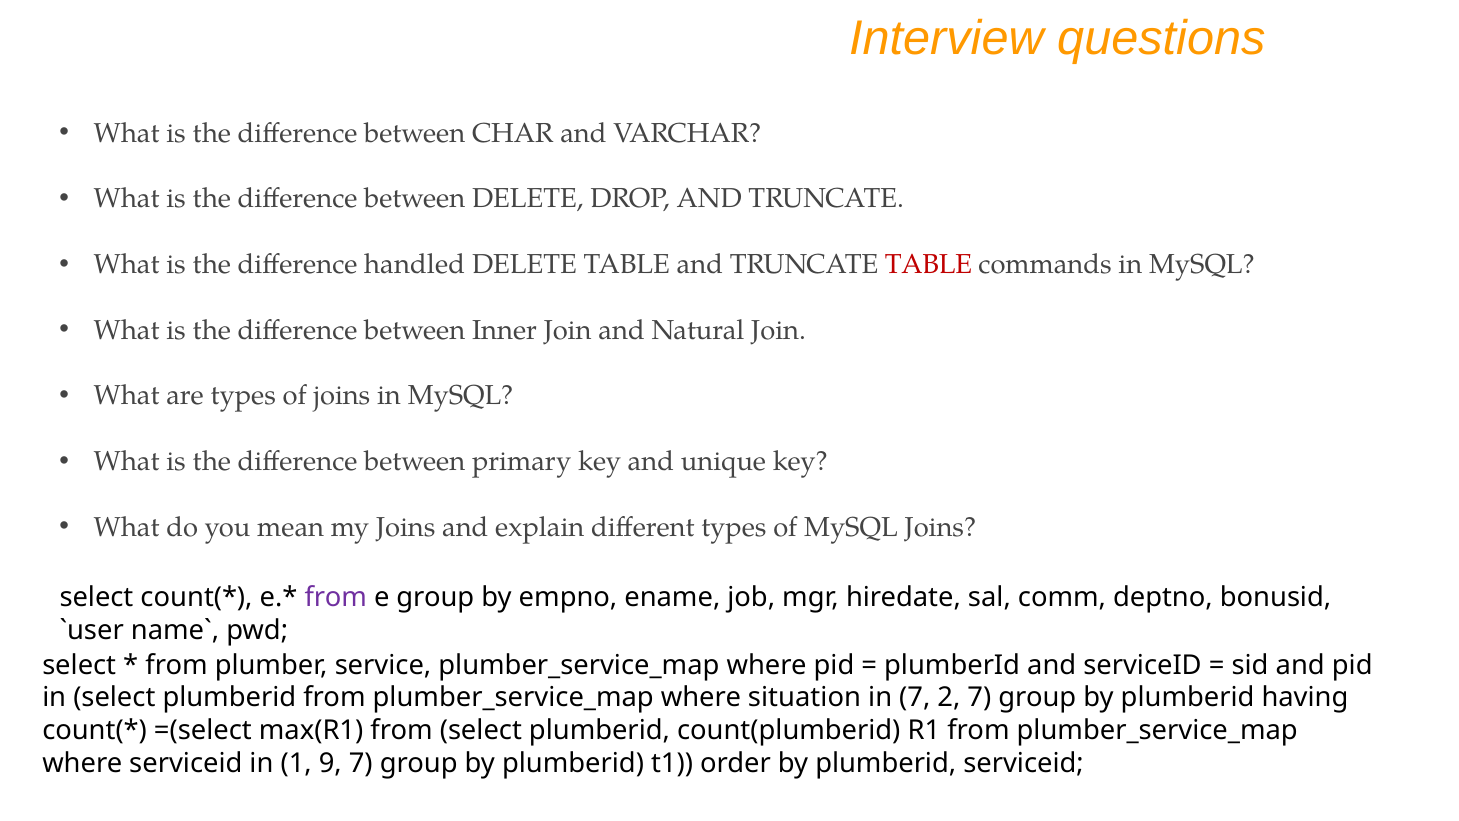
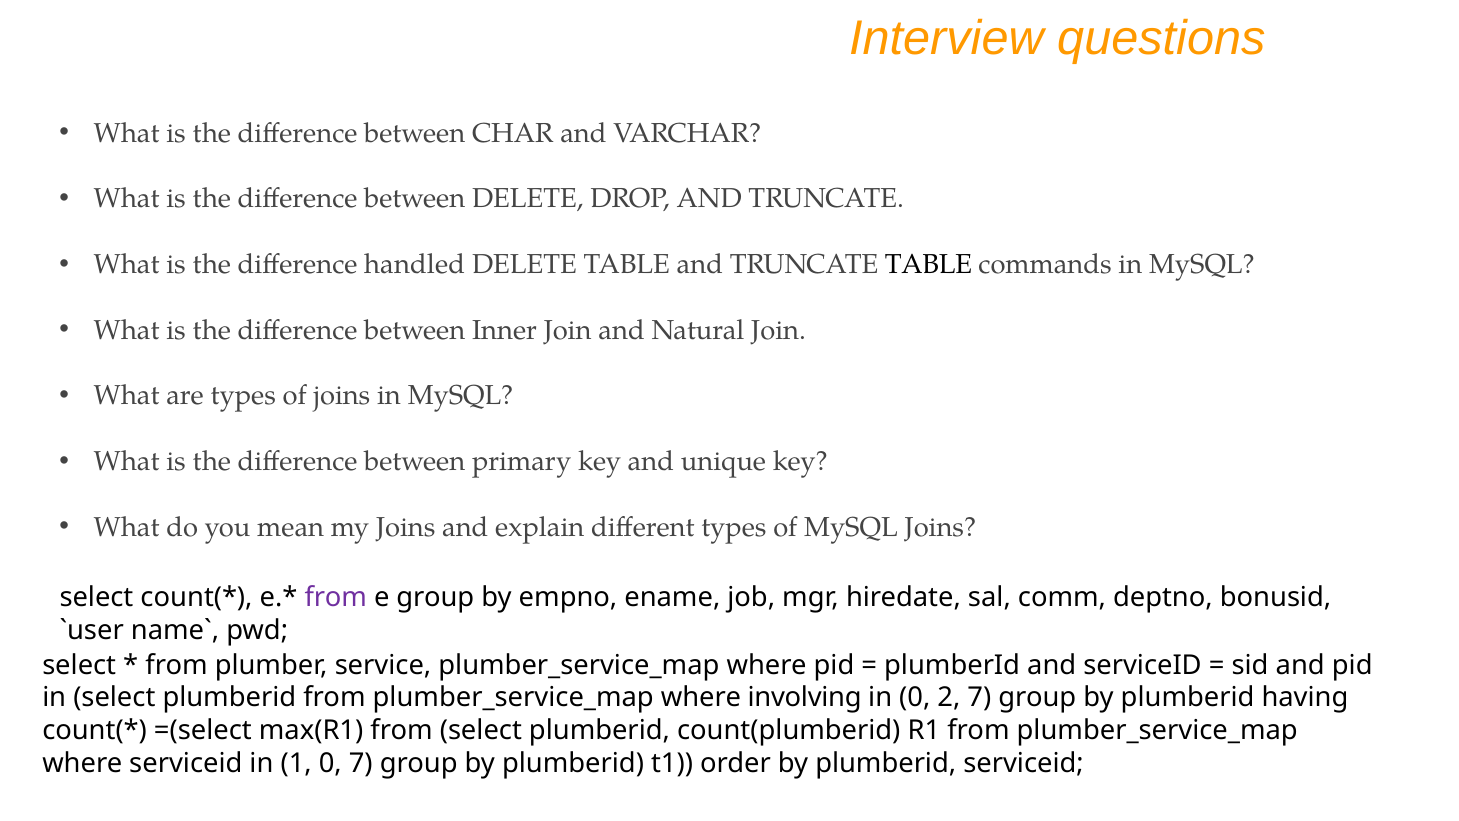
TABLE at (929, 264) colour: red -> black
situation: situation -> involving
in 7: 7 -> 0
1 9: 9 -> 0
